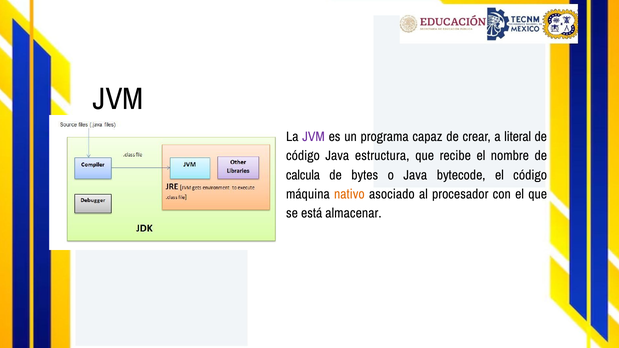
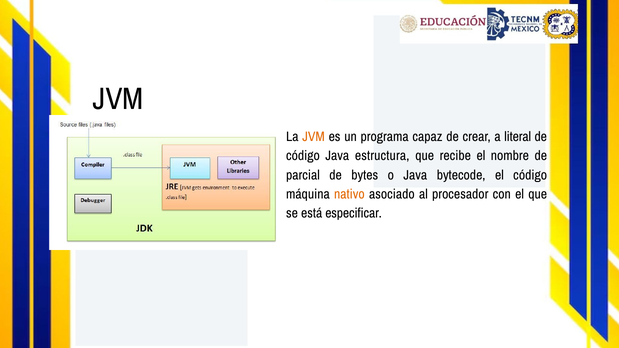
JVM at (314, 137) colour: purple -> orange
calcula: calcula -> parcial
almacenar: almacenar -> especificar
